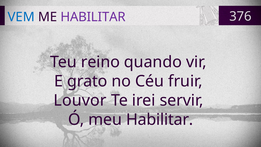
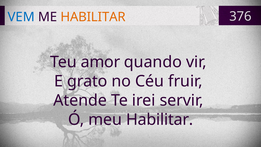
HABILITAR at (93, 17) colour: purple -> orange
reino: reino -> amor
Louvor: Louvor -> Atende
